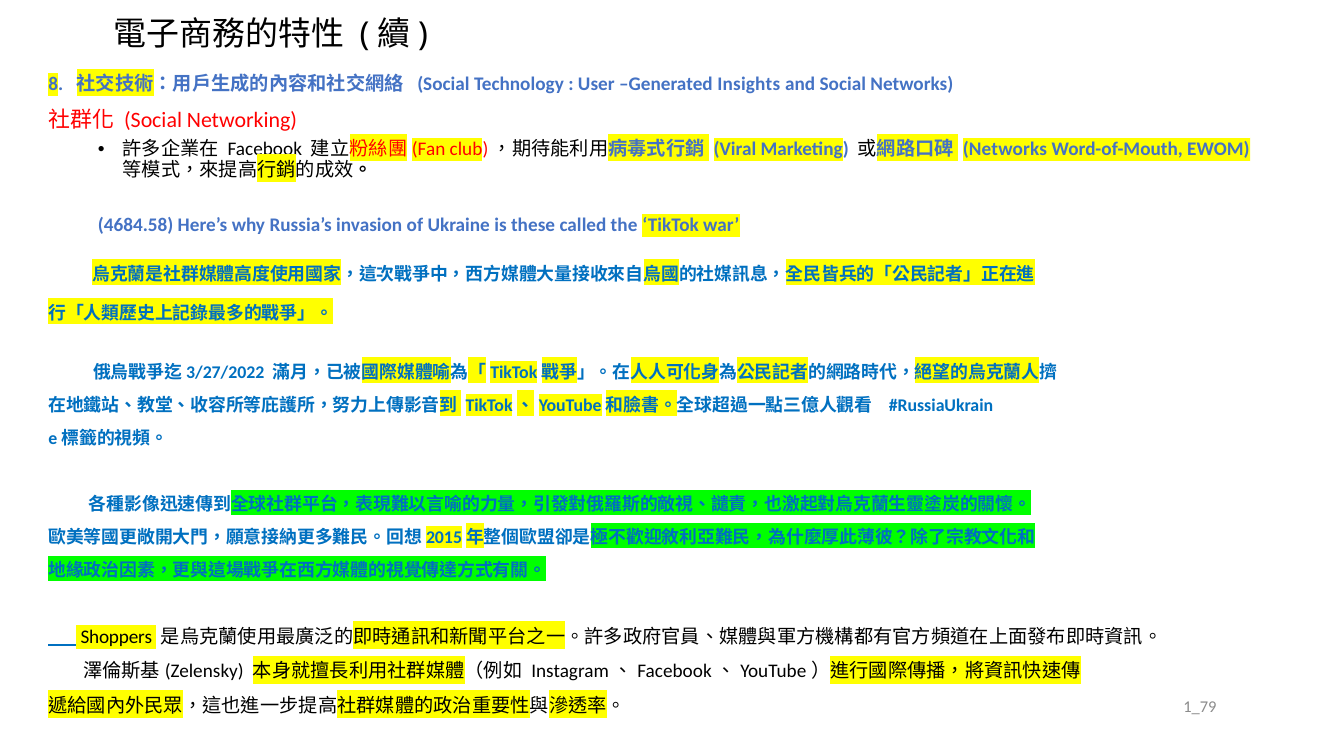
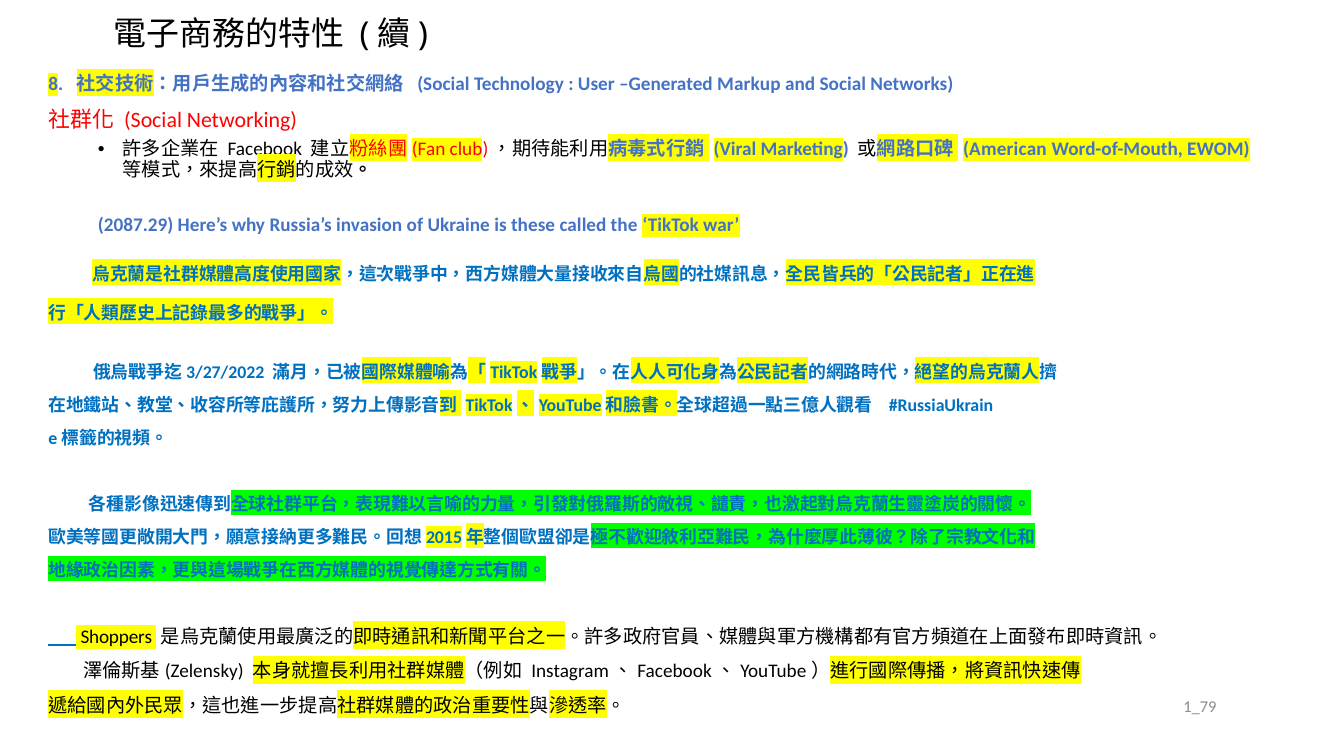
Insights: Insights -> Markup
Networks at (1005, 150): Networks -> American
4684.58: 4684.58 -> 2087.29
